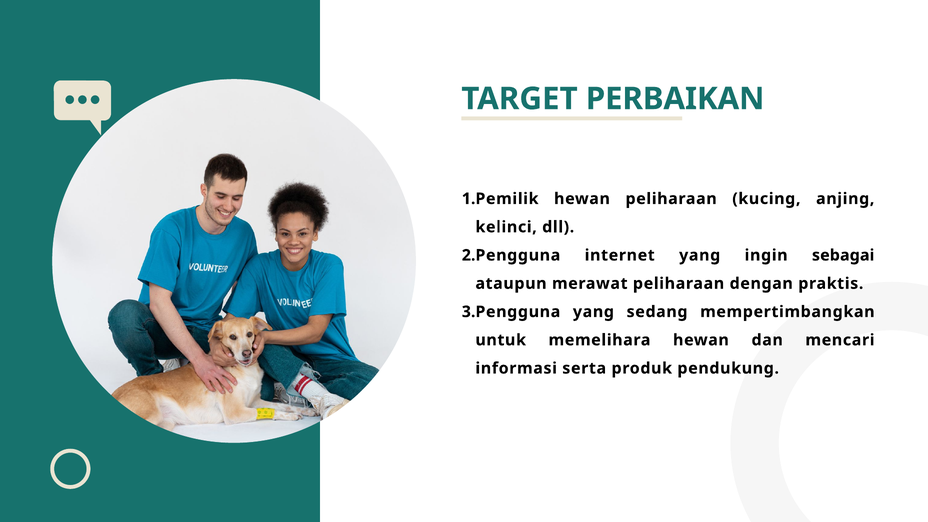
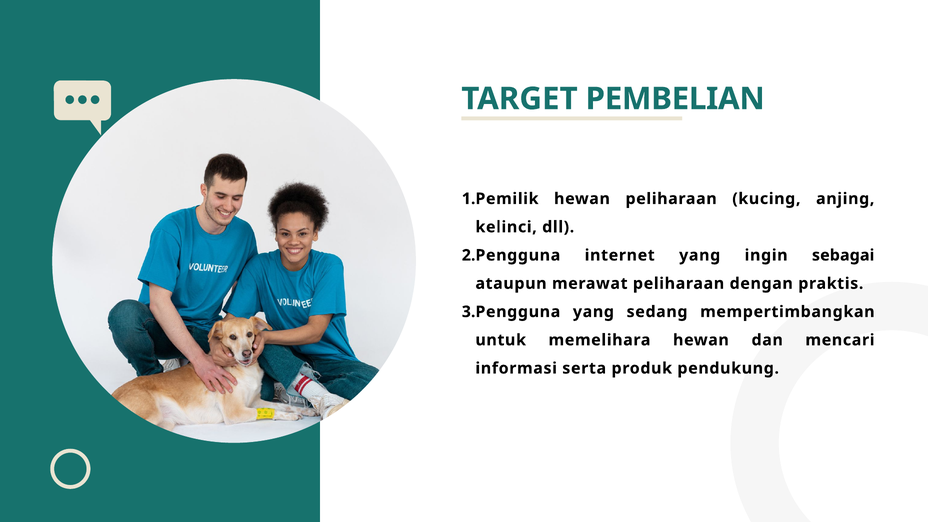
PERBAIKAN: PERBAIKAN -> PEMBELIAN
